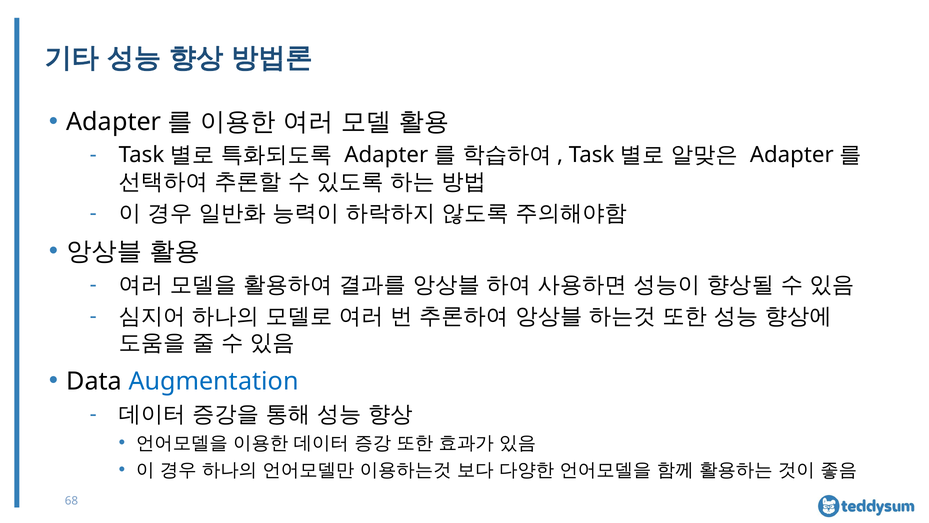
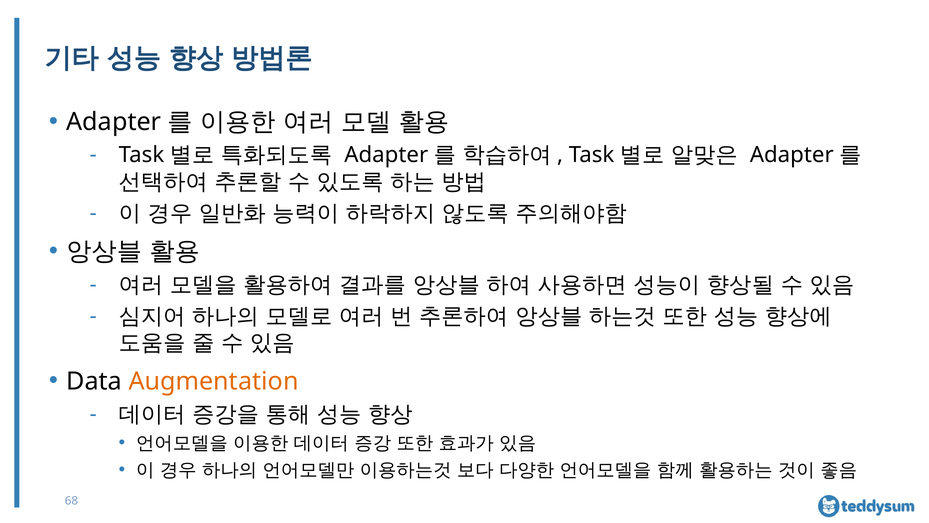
Augmentation colour: blue -> orange
